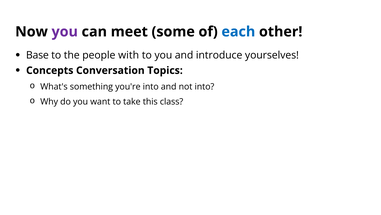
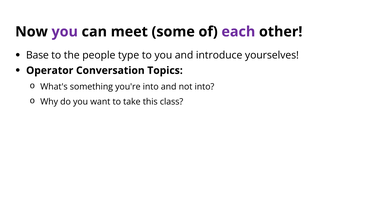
each colour: blue -> purple
with: with -> type
Concepts: Concepts -> Operator
